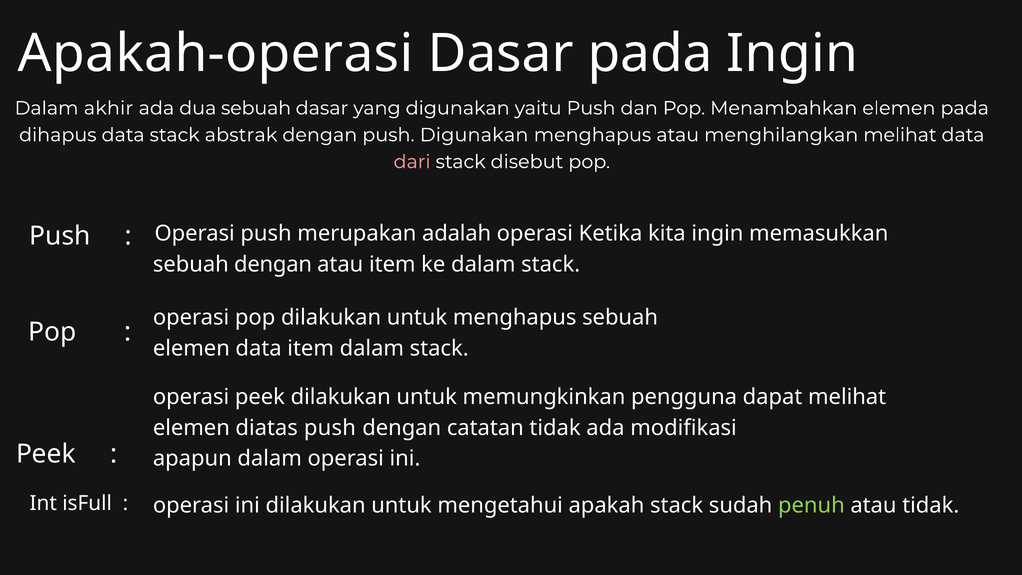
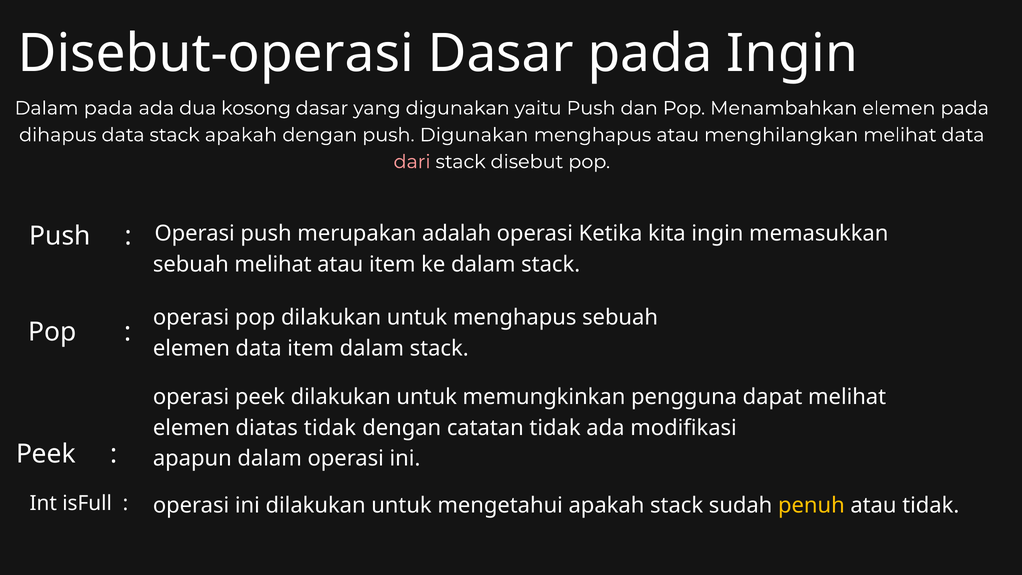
Apakah-operasi: Apakah-operasi -> Disebut-operasi
Dalam akhir: akhir -> pada
dua sebuah: sebuah -> kosong
stack abstrak: abstrak -> apakah
sebuah dengan: dengan -> melihat
diatas push: push -> tidak
penuh colour: light green -> yellow
